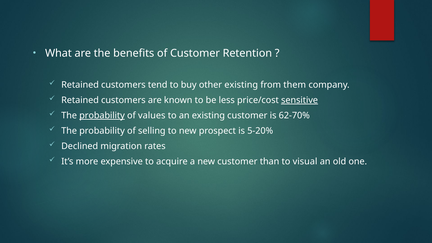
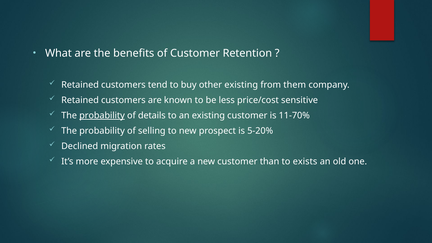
sensitive underline: present -> none
values: values -> details
62-70%: 62-70% -> 11-70%
visual: visual -> exists
